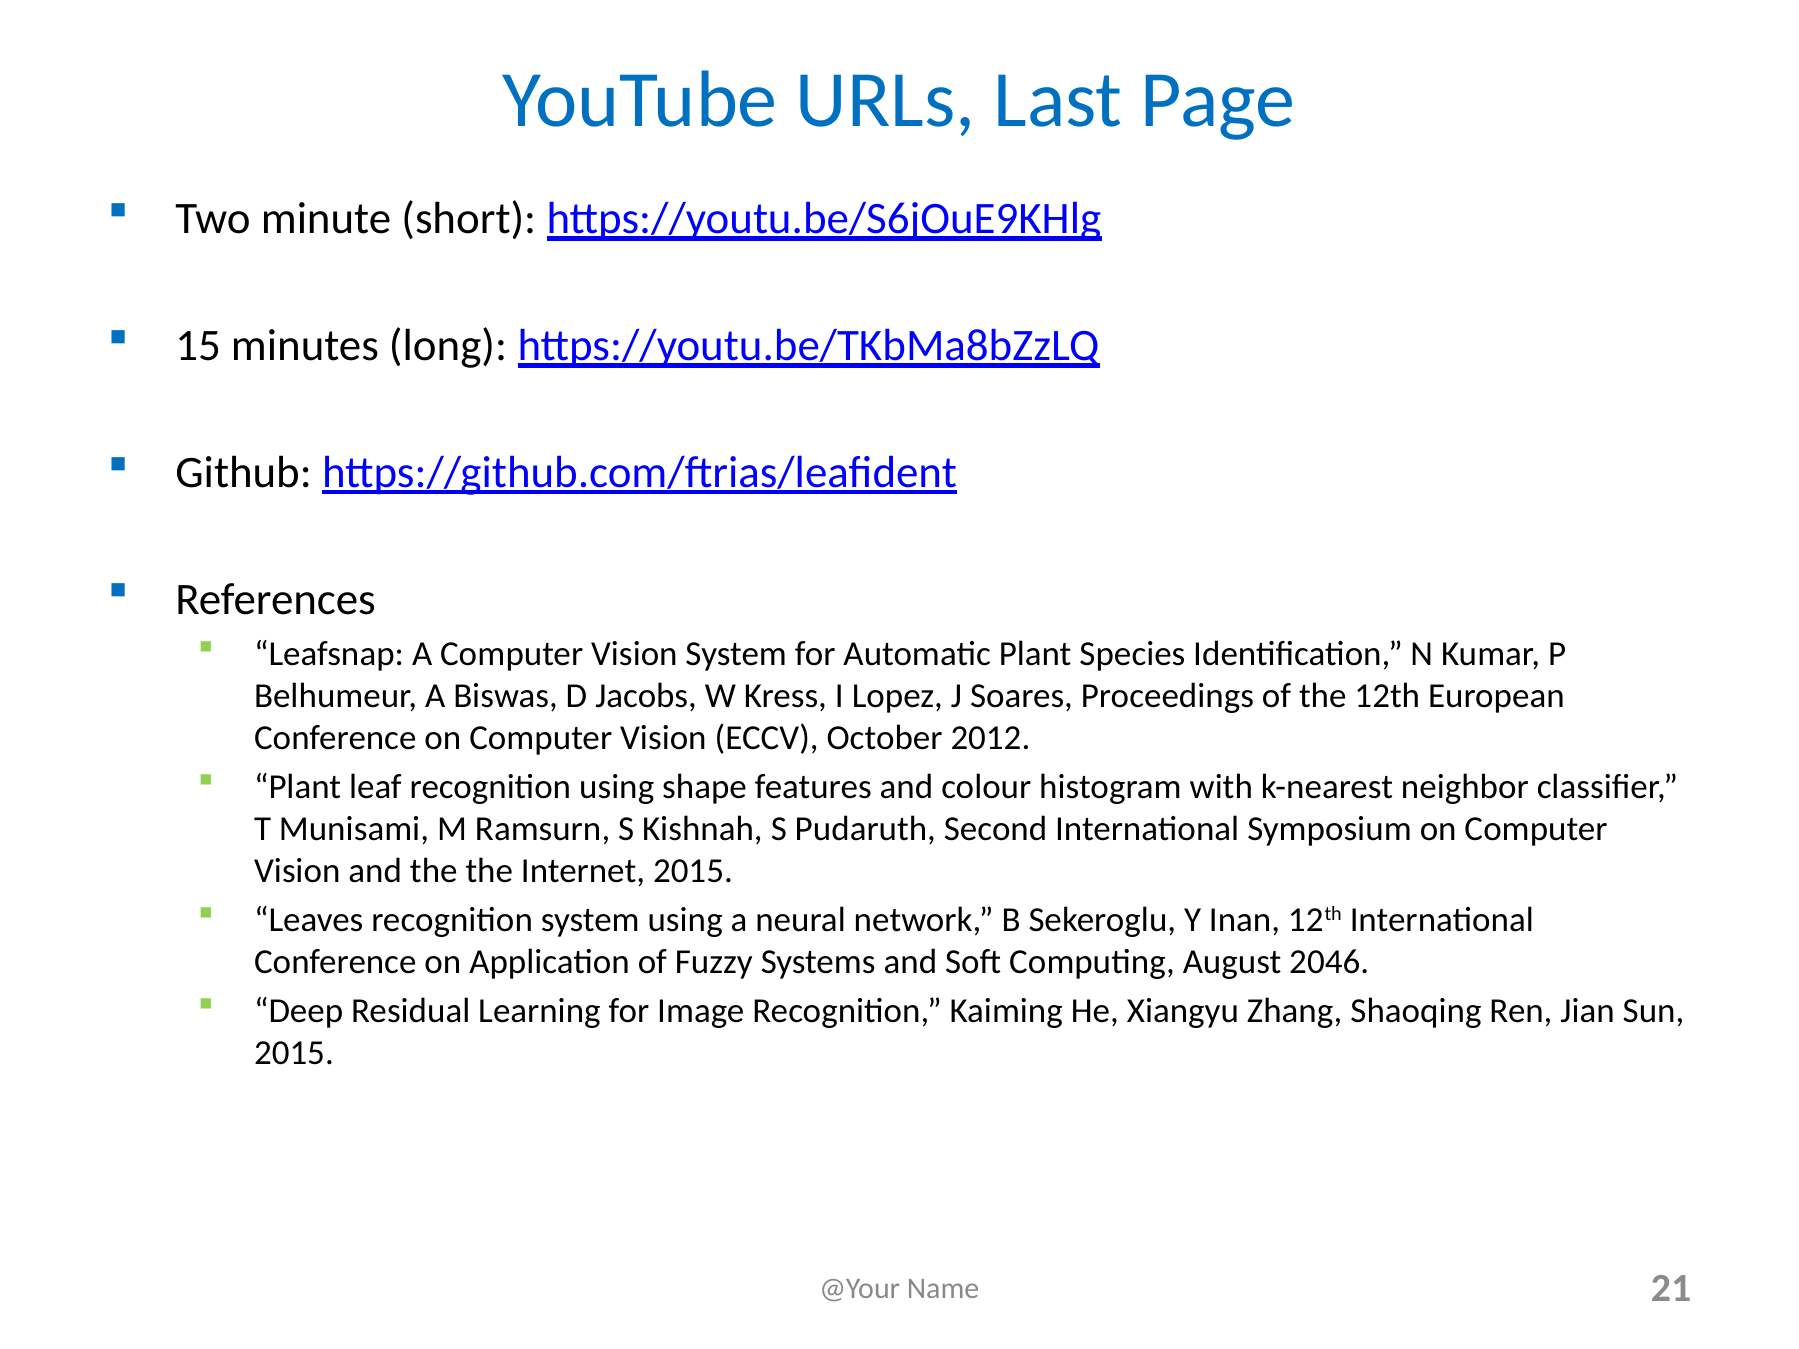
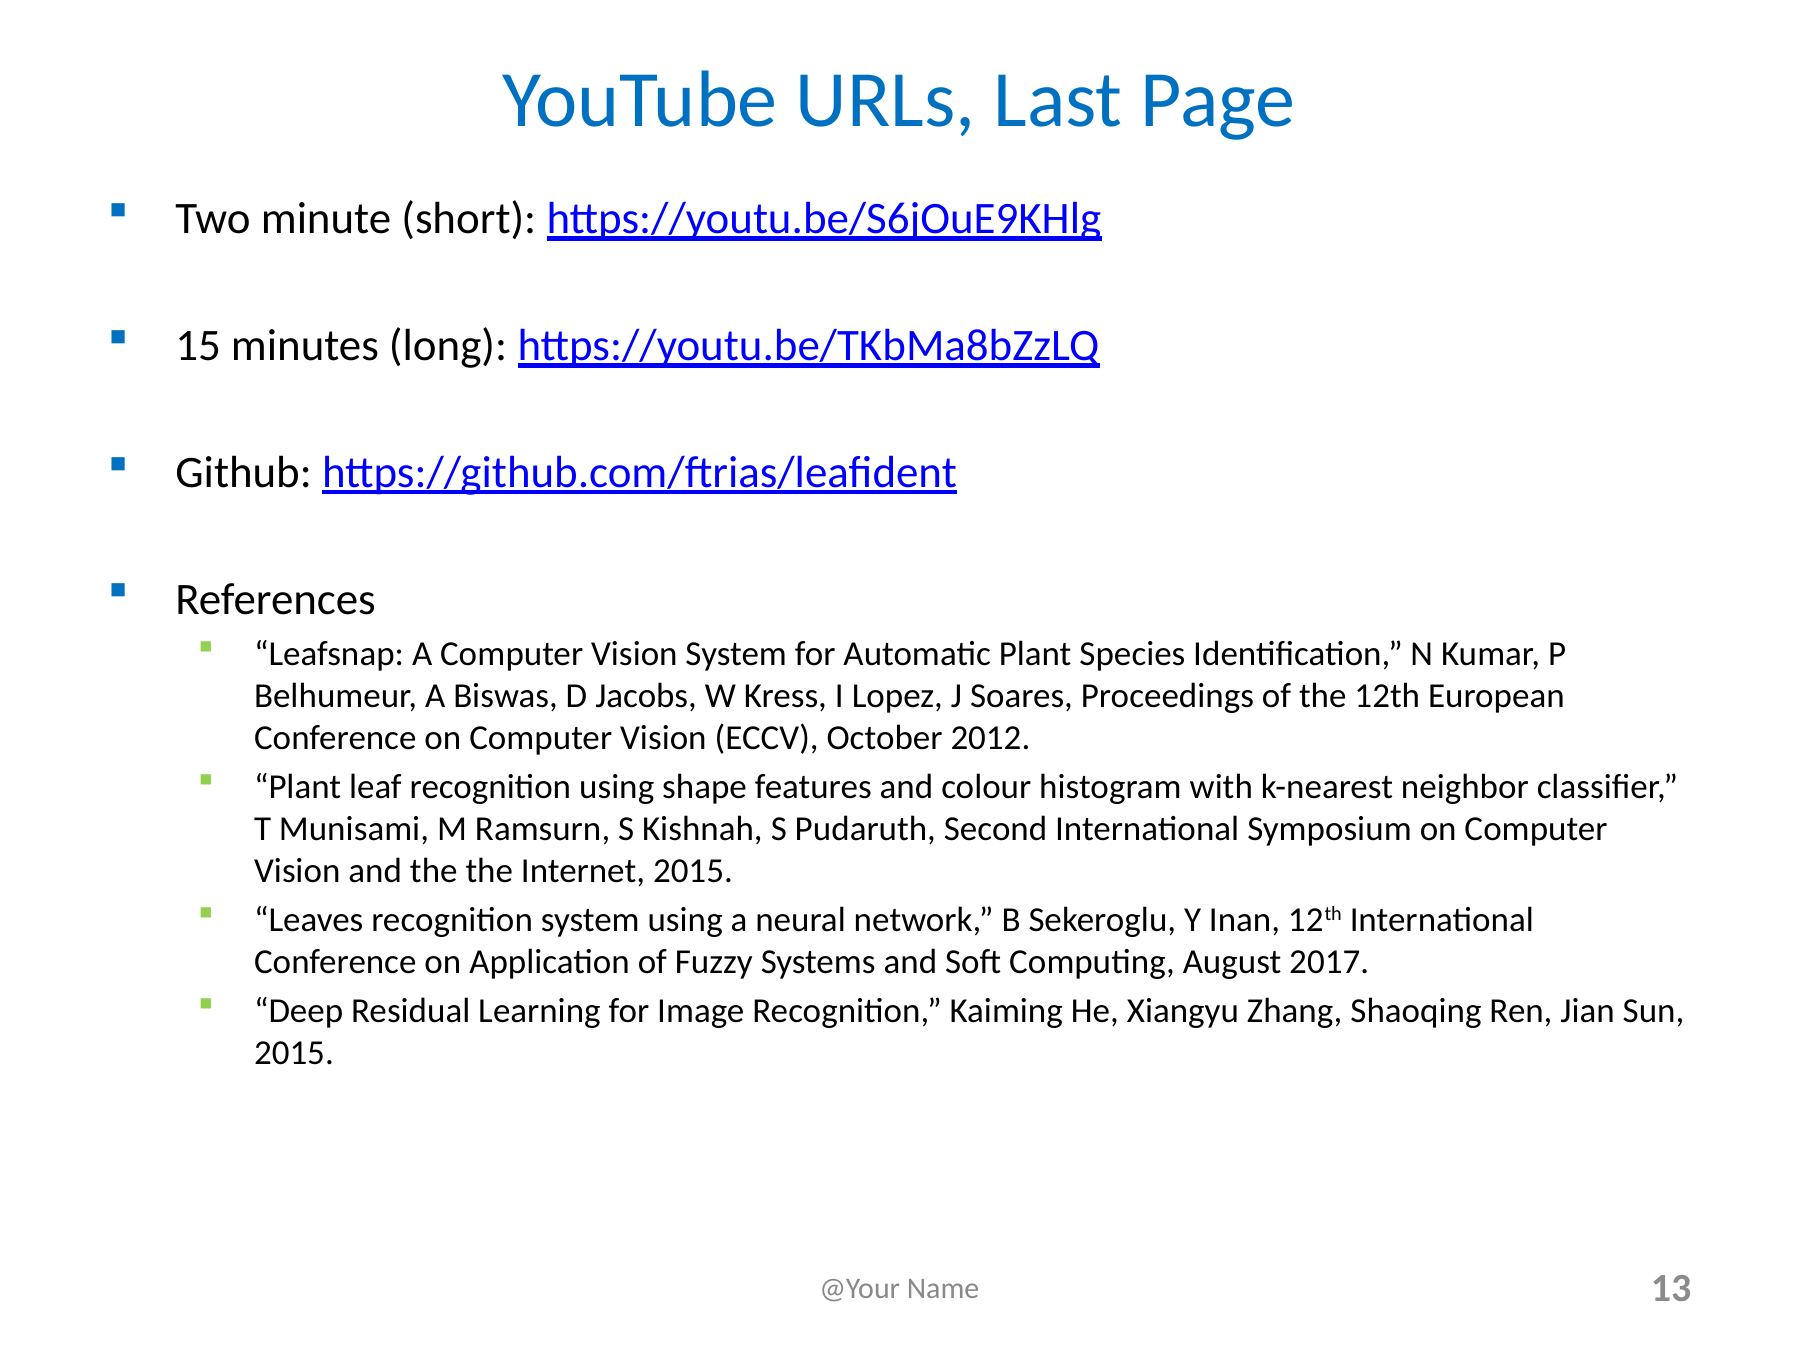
2046: 2046 -> 2017
21: 21 -> 13
